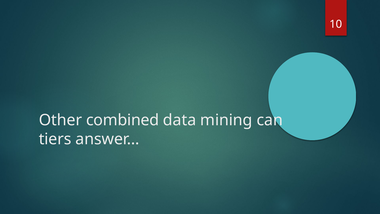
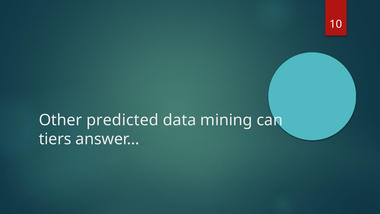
combined: combined -> predicted
